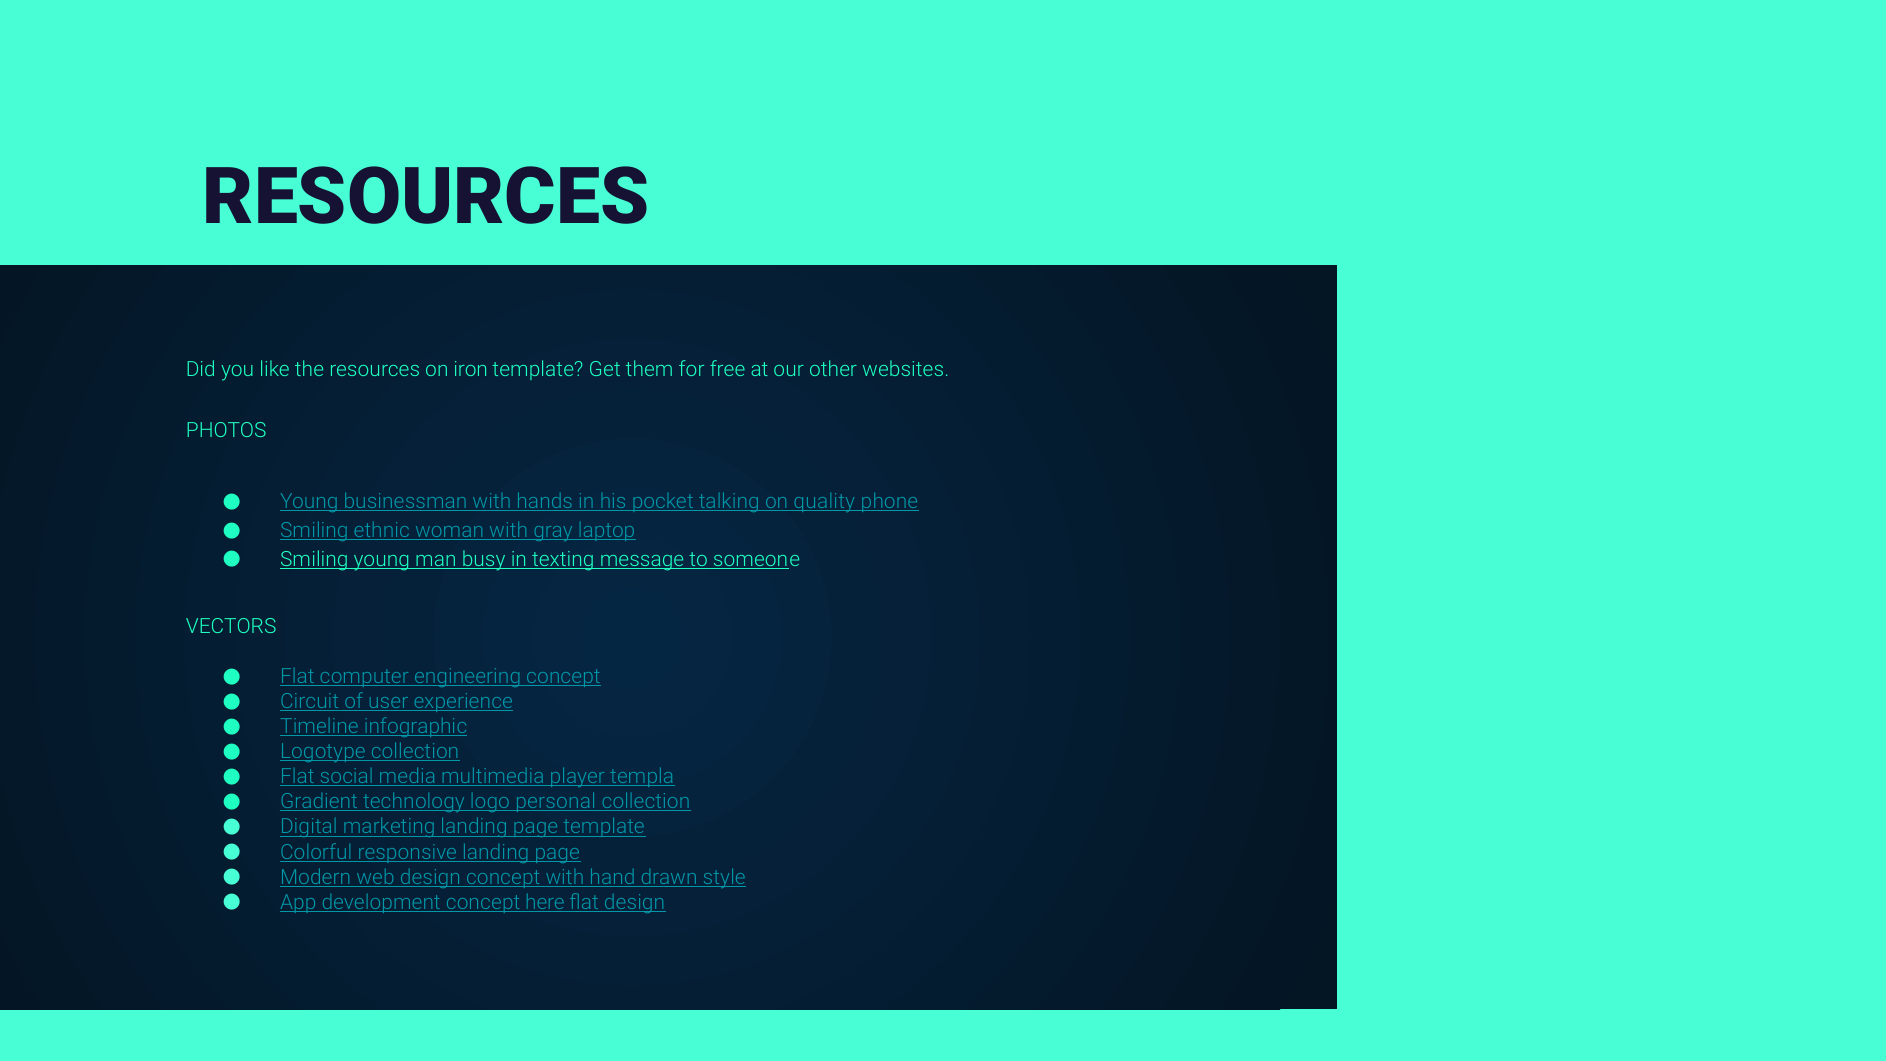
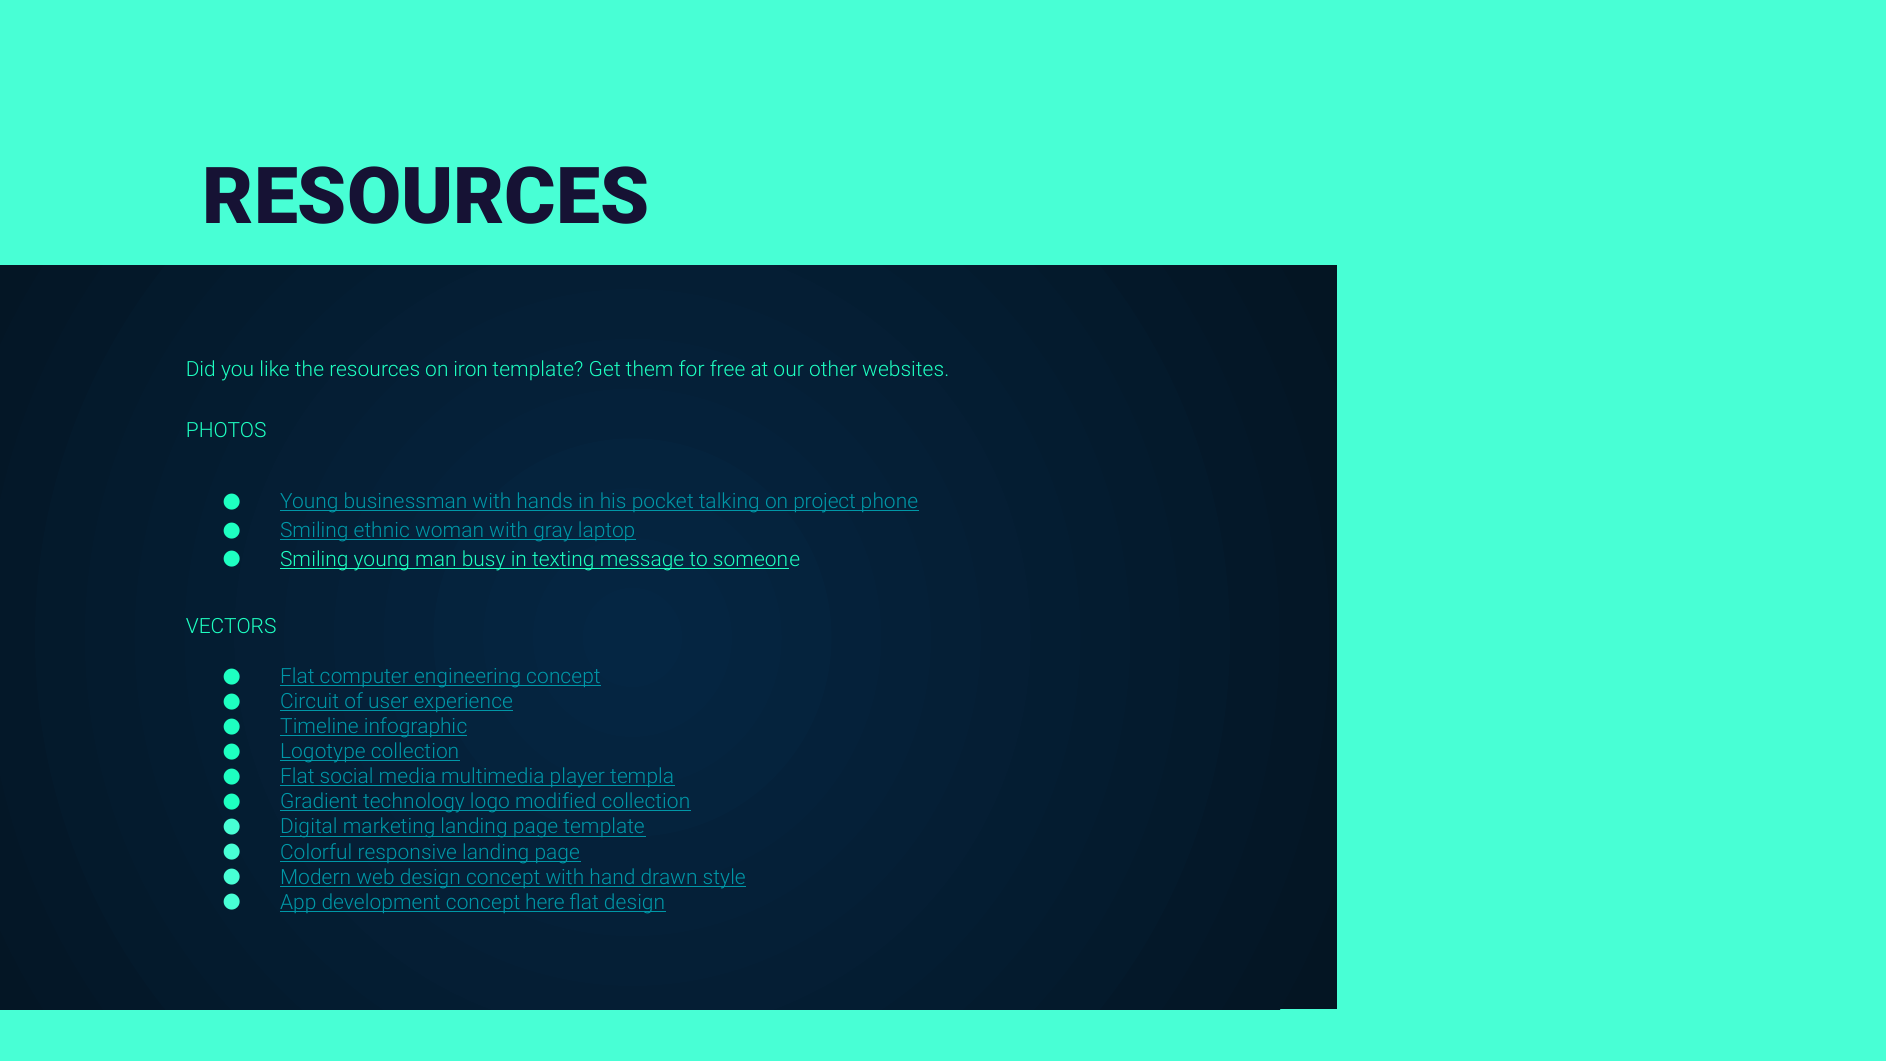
quality: quality -> project
personal: personal -> modified
